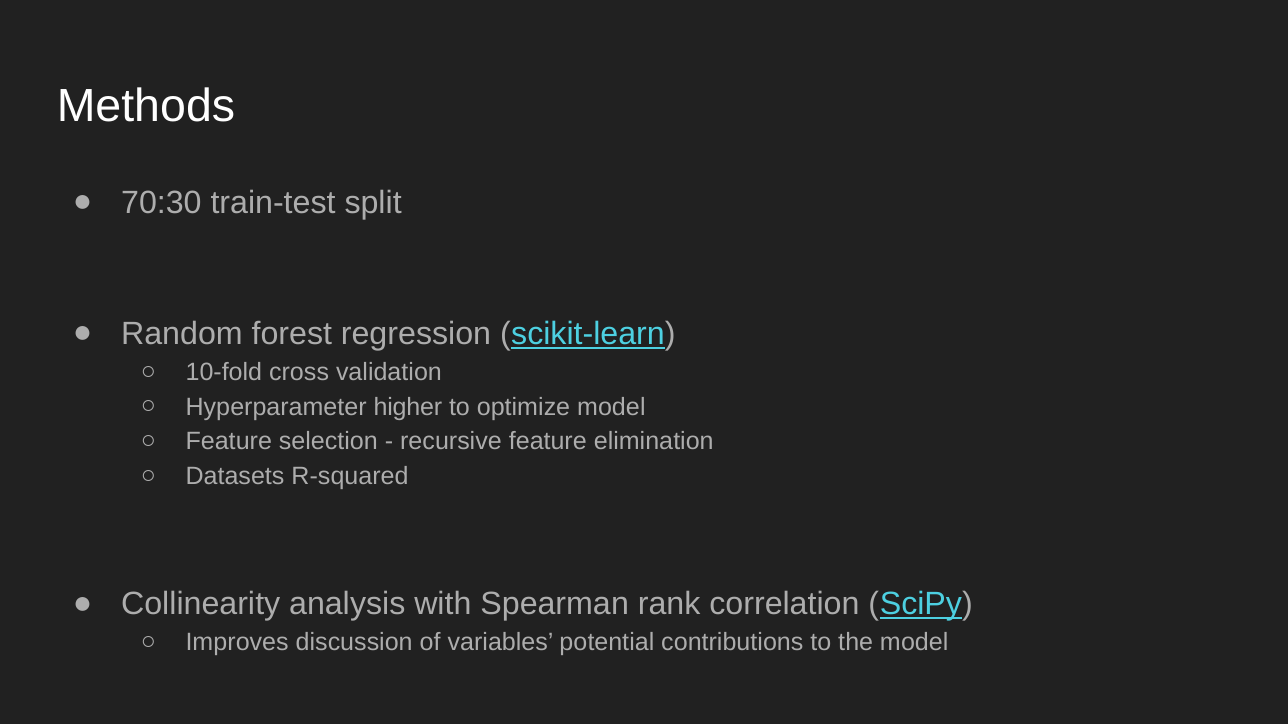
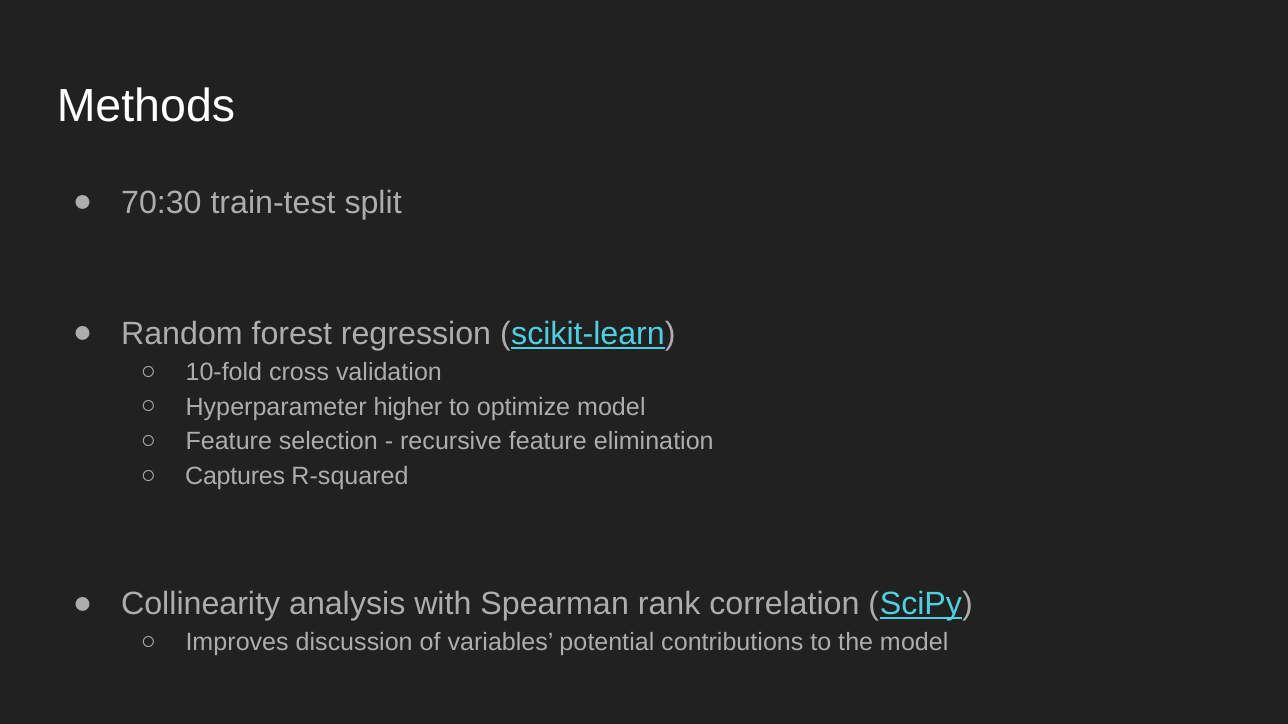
Datasets: Datasets -> Captures
